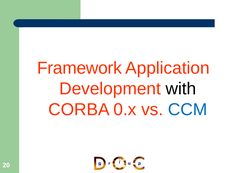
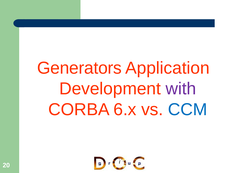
Framework: Framework -> Generators
with colour: black -> purple
0.x: 0.x -> 6.x
